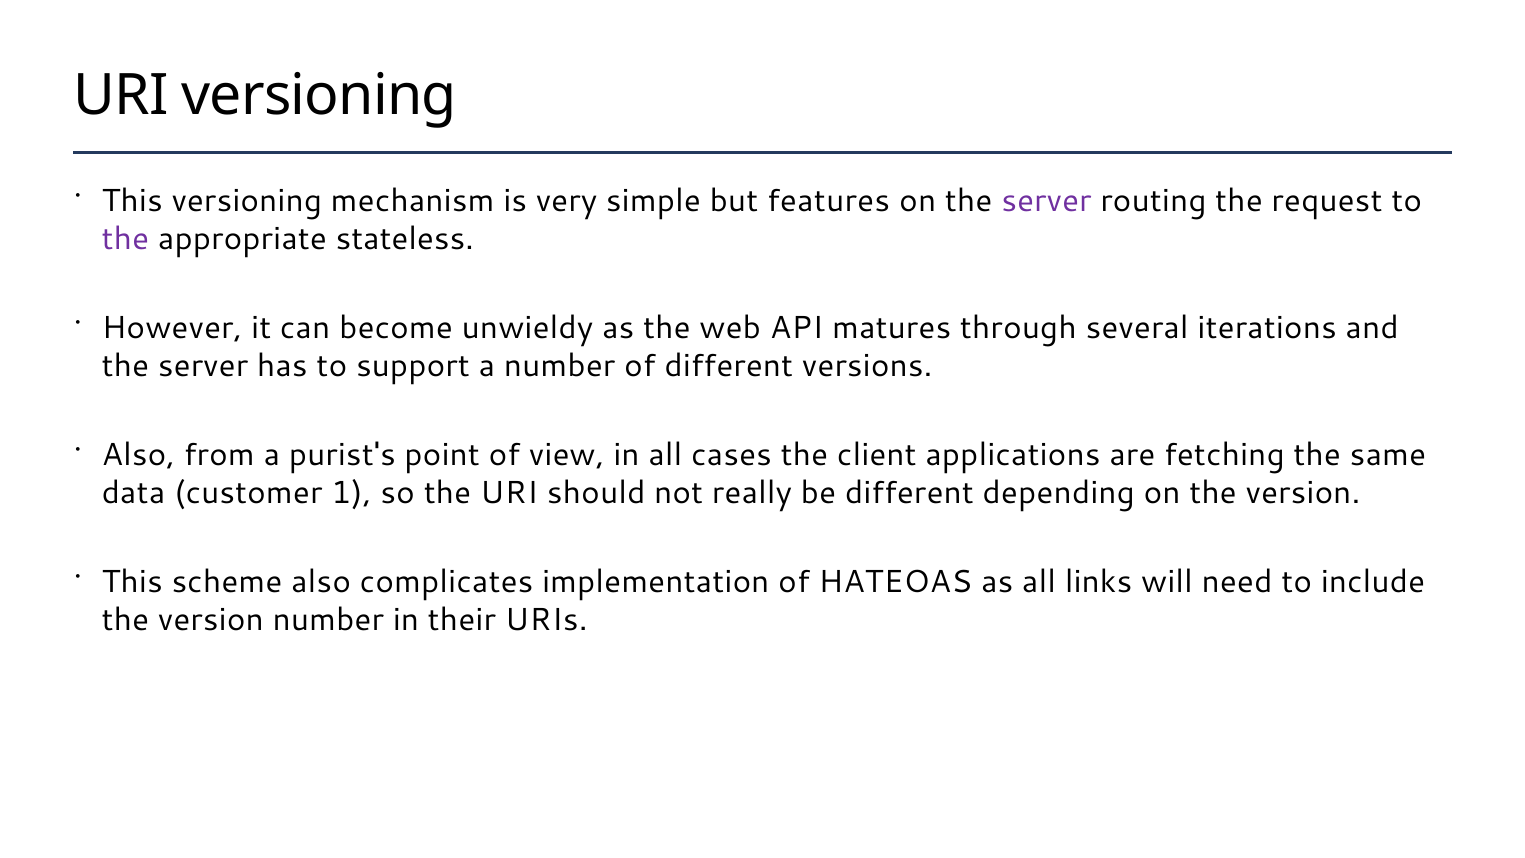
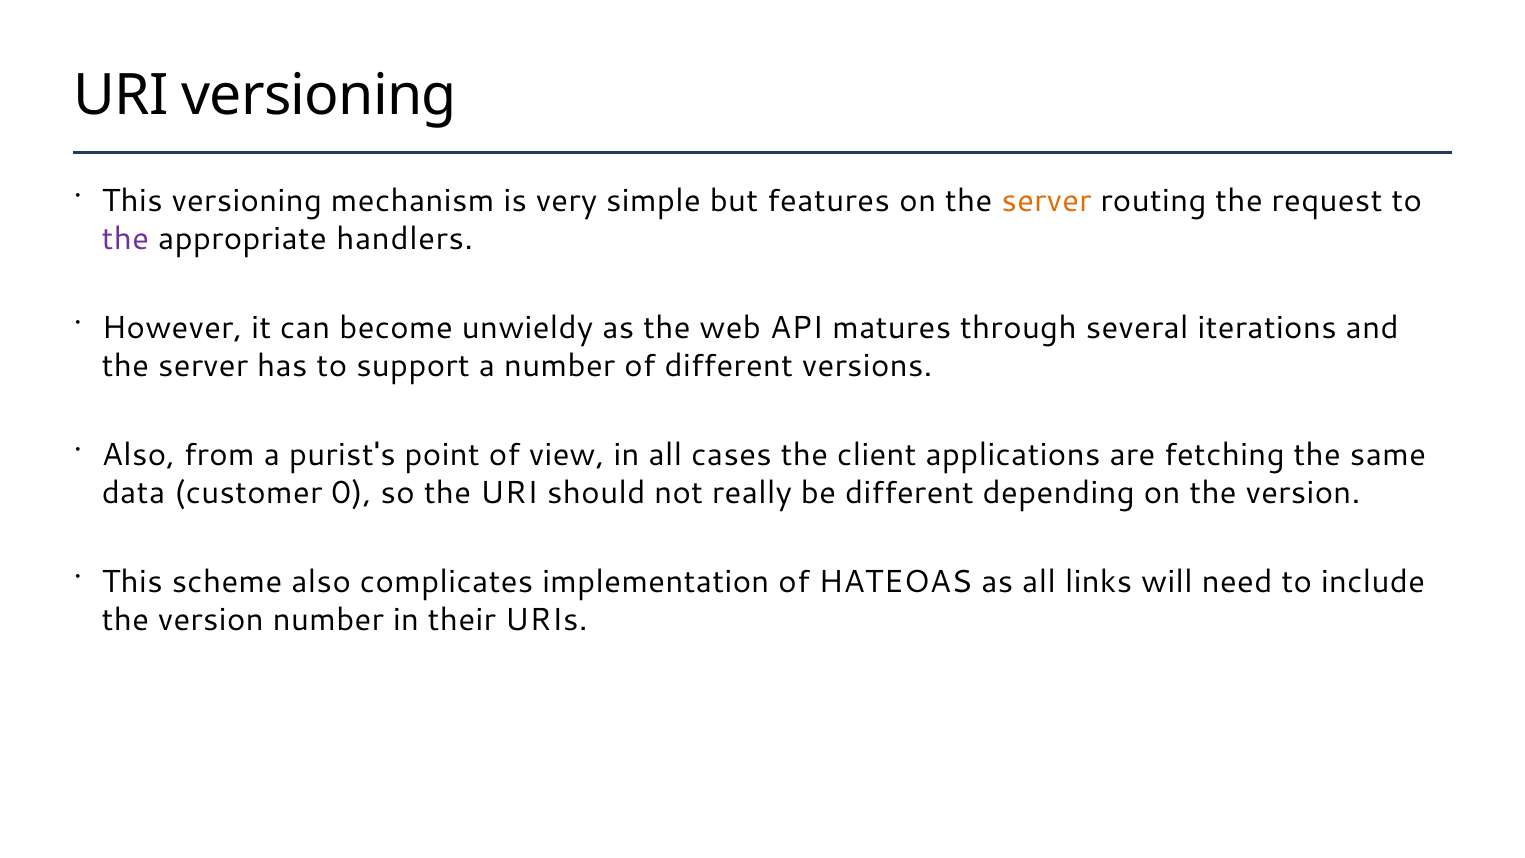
server at (1046, 201) colour: purple -> orange
stateless: stateless -> handlers
1: 1 -> 0
